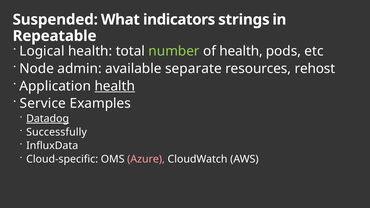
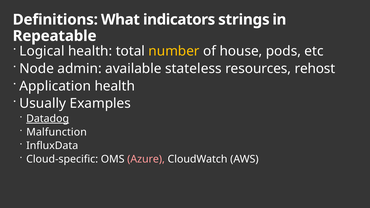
Suspended: Suspended -> Definitions
number colour: light green -> yellow
of health: health -> house
separate: separate -> stateless
health at (115, 86) underline: present -> none
Service: Service -> Usually
Successfully: Successfully -> Malfunction
